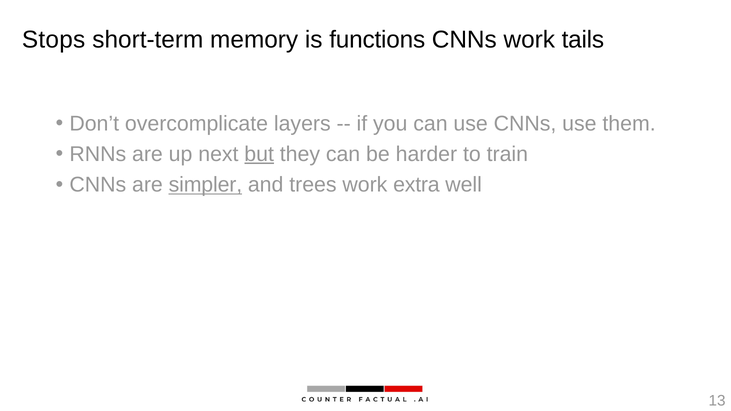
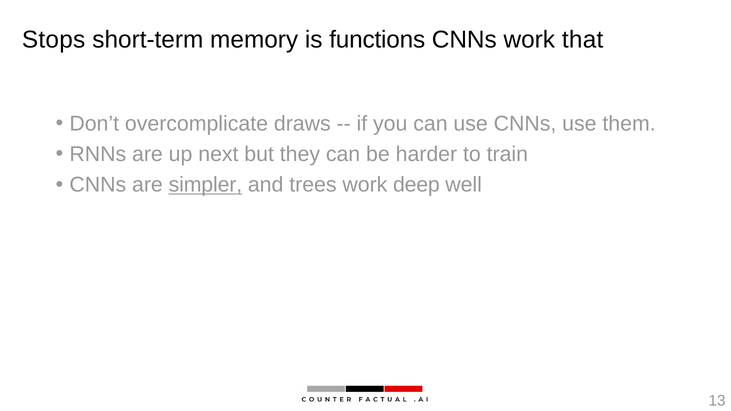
tails: tails -> that
layers: layers -> draws
but underline: present -> none
extra: extra -> deep
